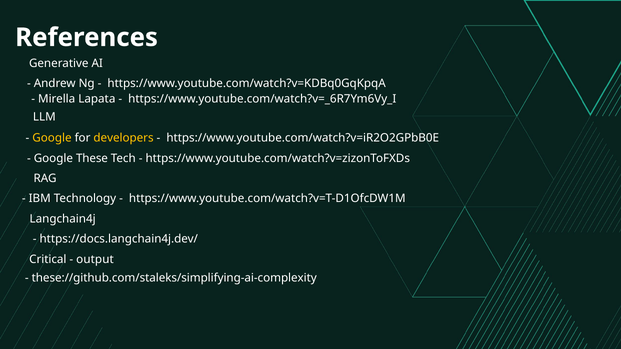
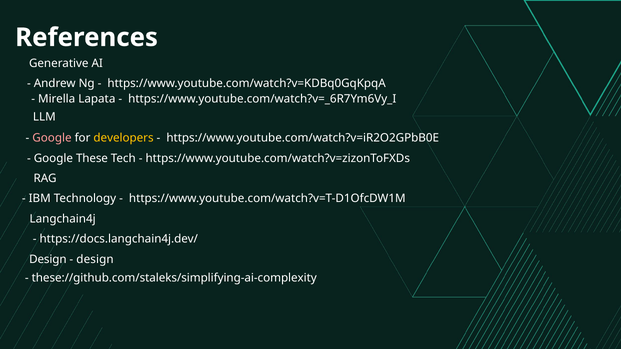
Google at (52, 138) colour: yellow -> pink
Critical at (48, 259): Critical -> Design
output at (95, 259): output -> design
